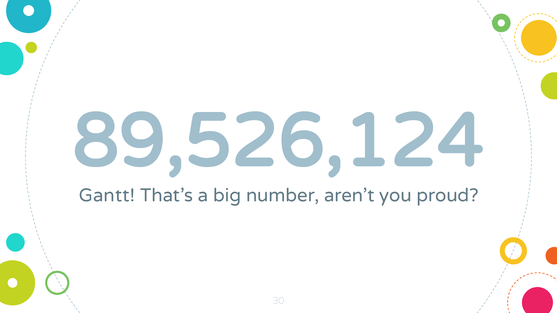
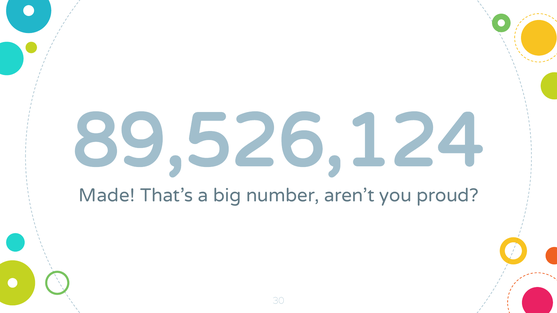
Gantt: Gantt -> Made
